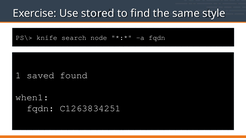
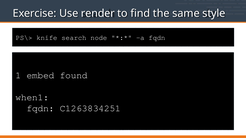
stored: stored -> render
saved: saved -> embed
